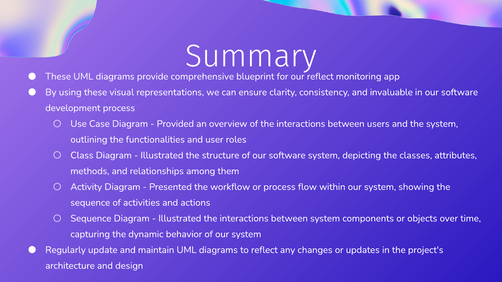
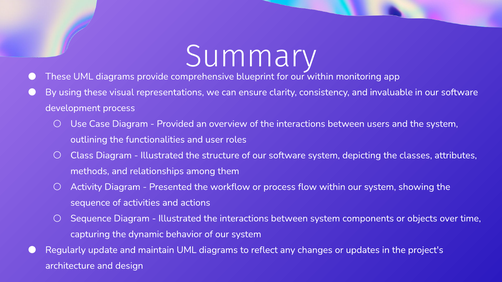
our reflect: reflect -> within
